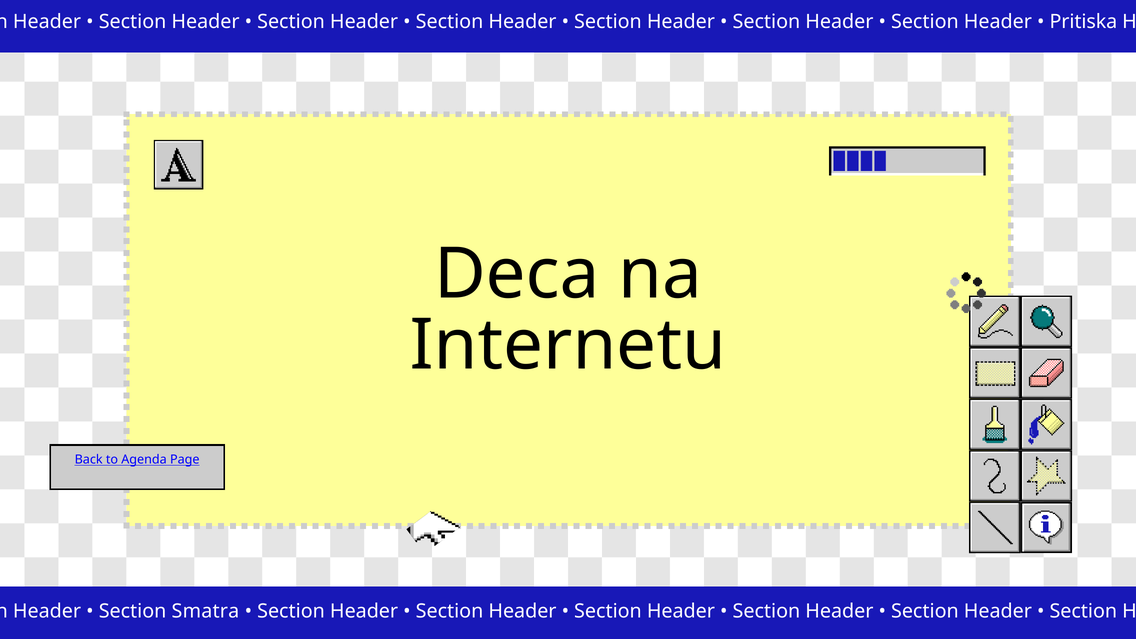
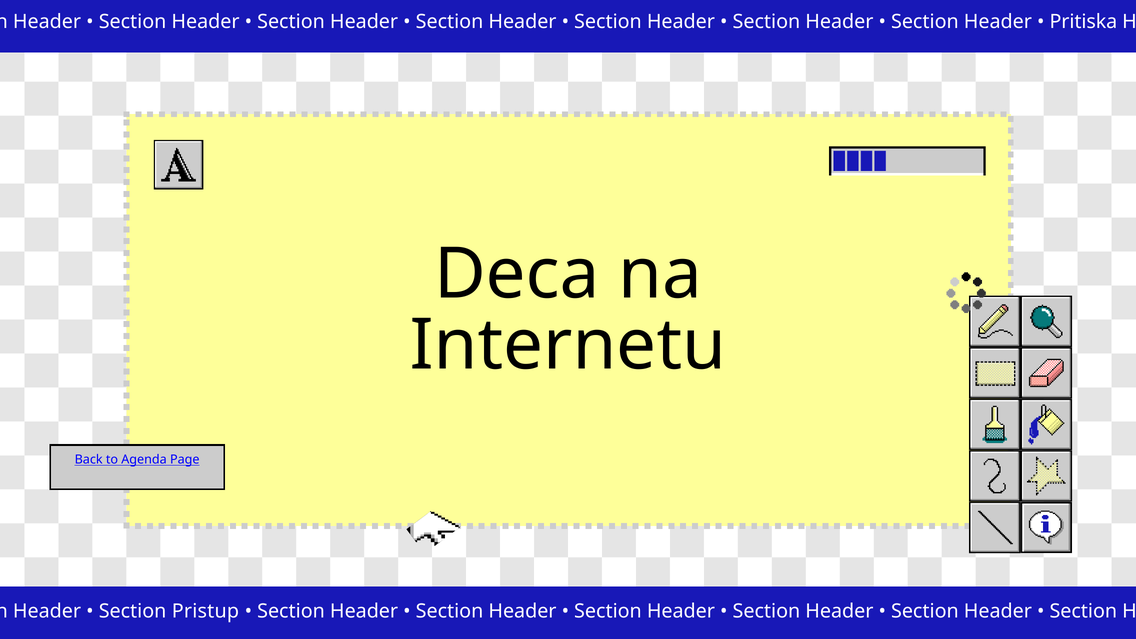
Smatra: Smatra -> Pristup
